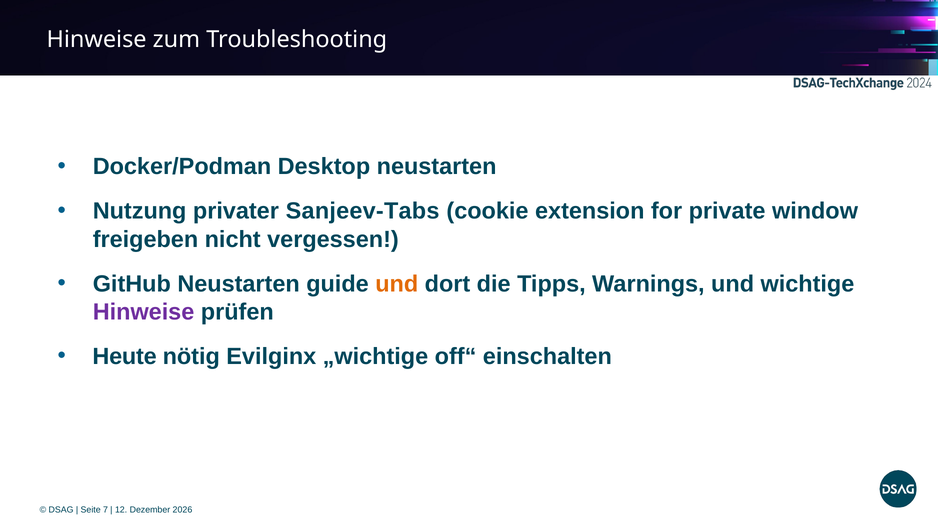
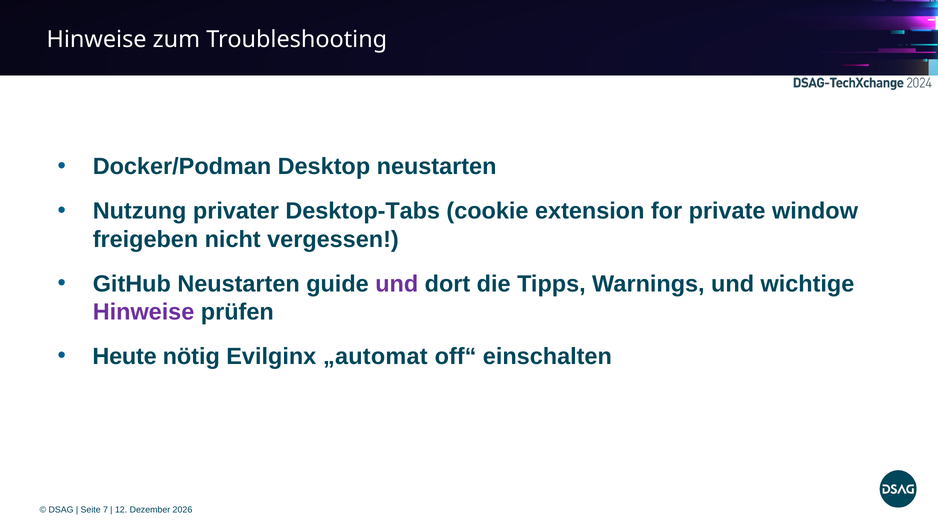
Sanjeev-Tabs: Sanjeev-Tabs -> Desktop-Tabs
und at (397, 284) colour: orange -> purple
„wichtige: „wichtige -> „automat
